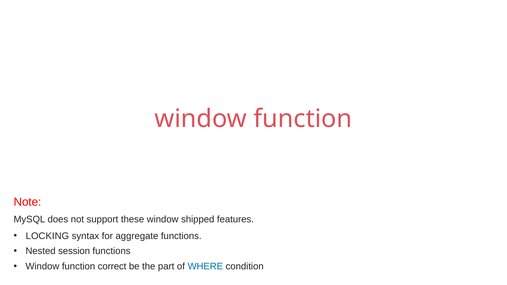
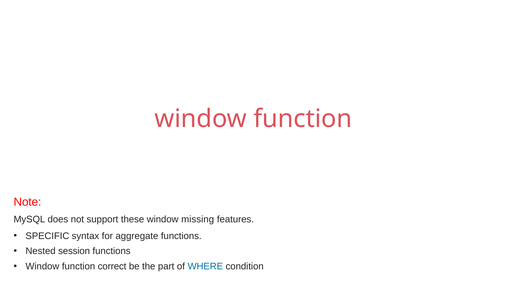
shipped: shipped -> missing
LOCKING: LOCKING -> SPECIFIC
